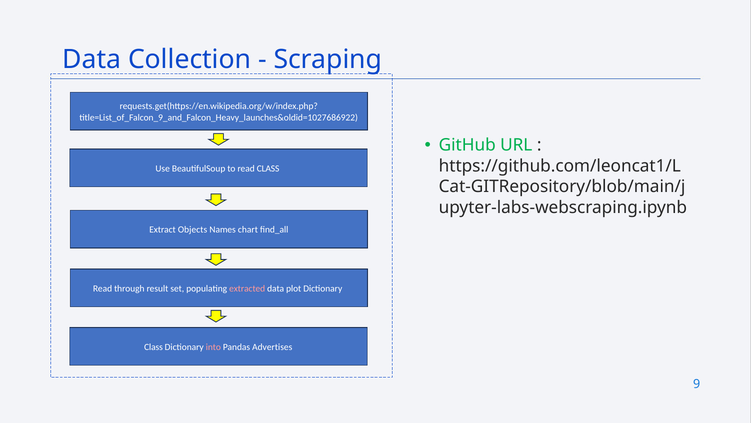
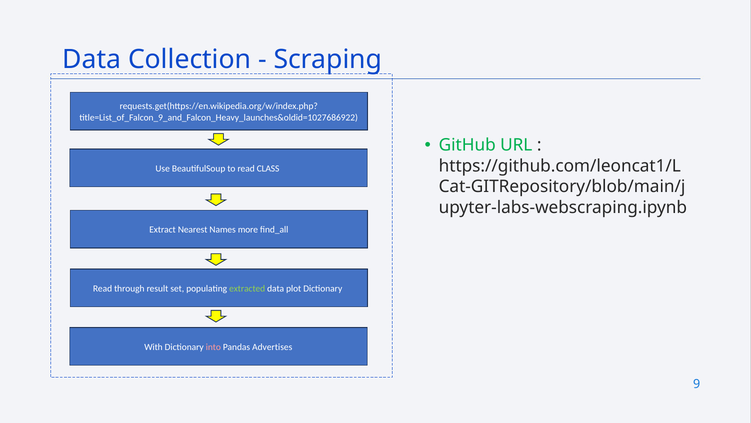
Objects: Objects -> Nearest
chart: chart -> more
extracted colour: pink -> light green
Class at (154, 347): Class -> With
